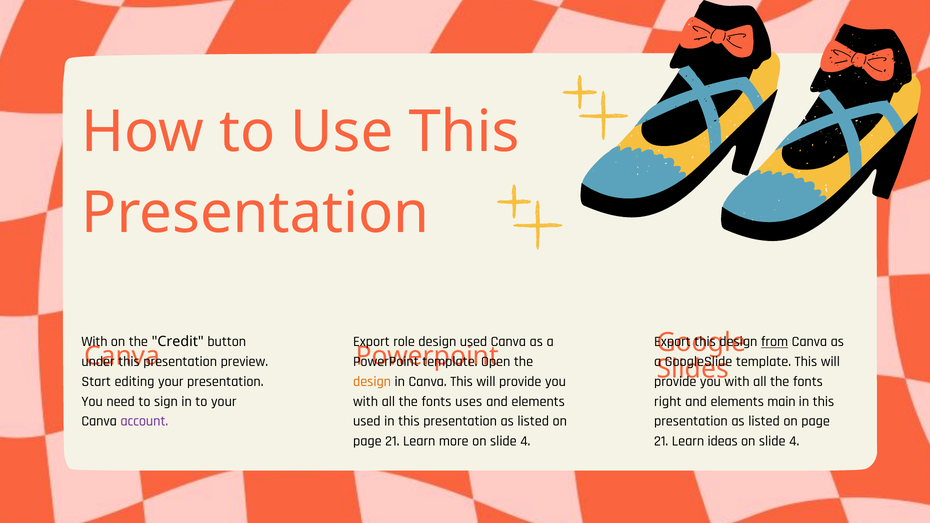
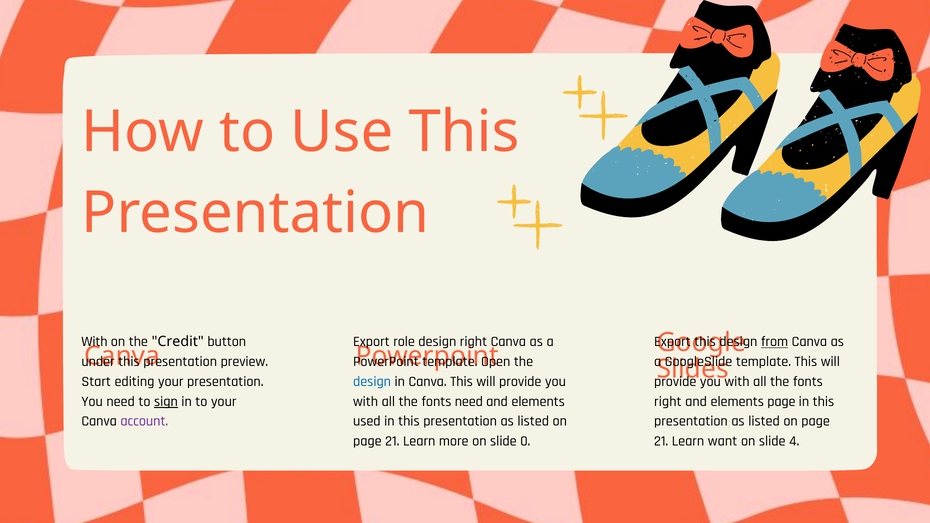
design used: used -> right
design at (372, 382) colour: orange -> blue
sign underline: none -> present
fonts uses: uses -> need
elements main: main -> page
more on slide 4: 4 -> 0
ideas: ideas -> want
